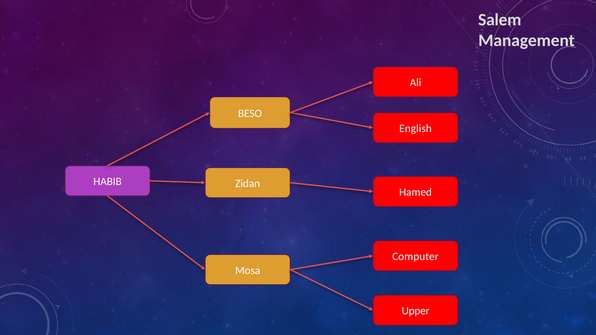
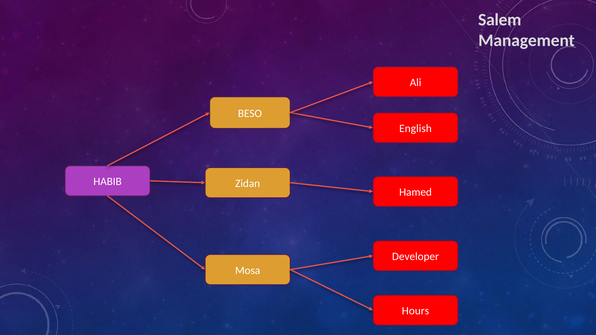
Computer: Computer -> Developer
Upper: Upper -> Hours
